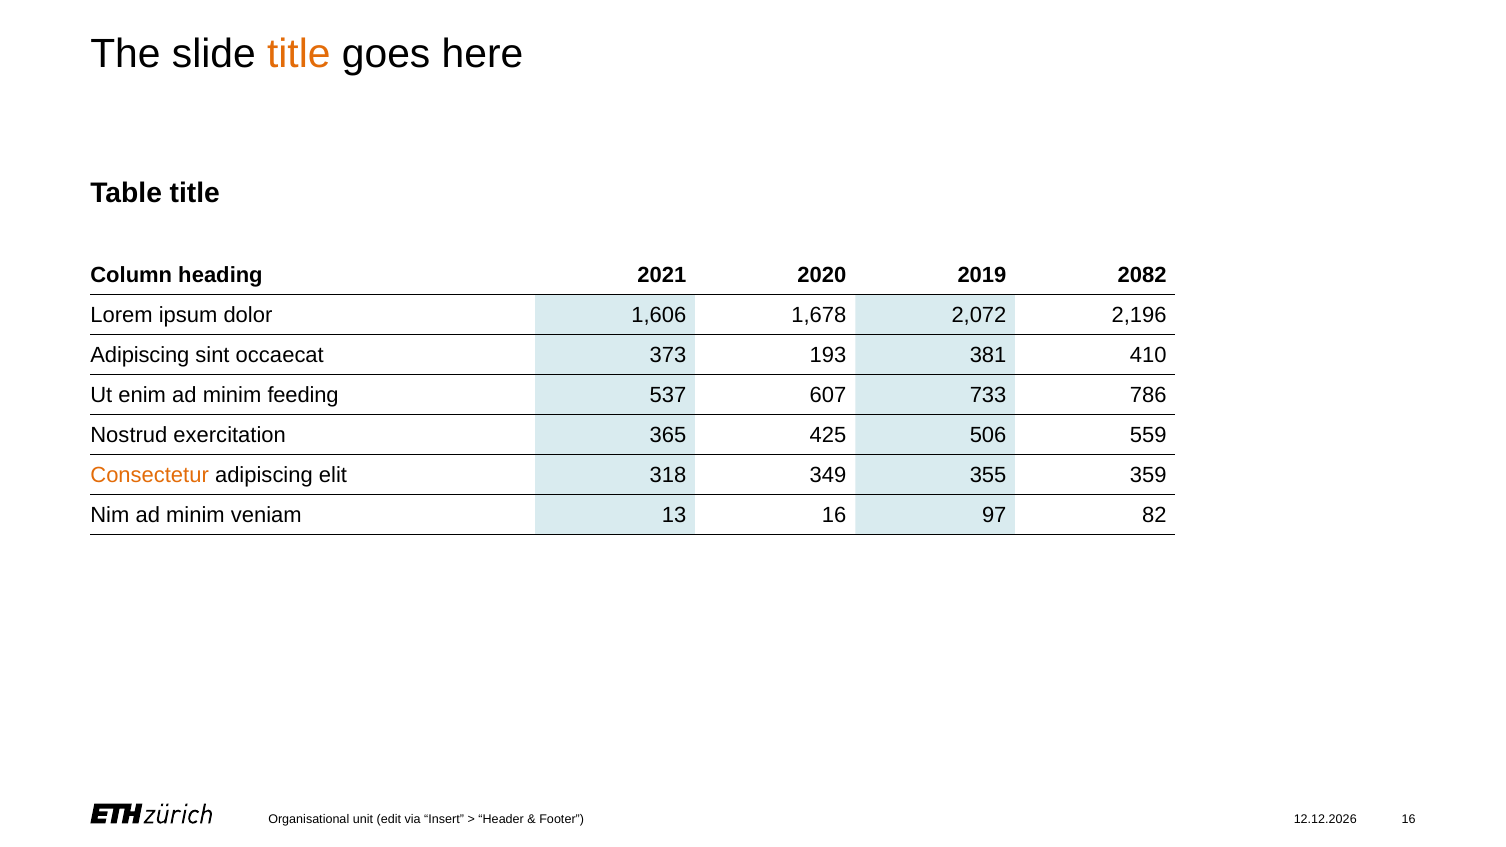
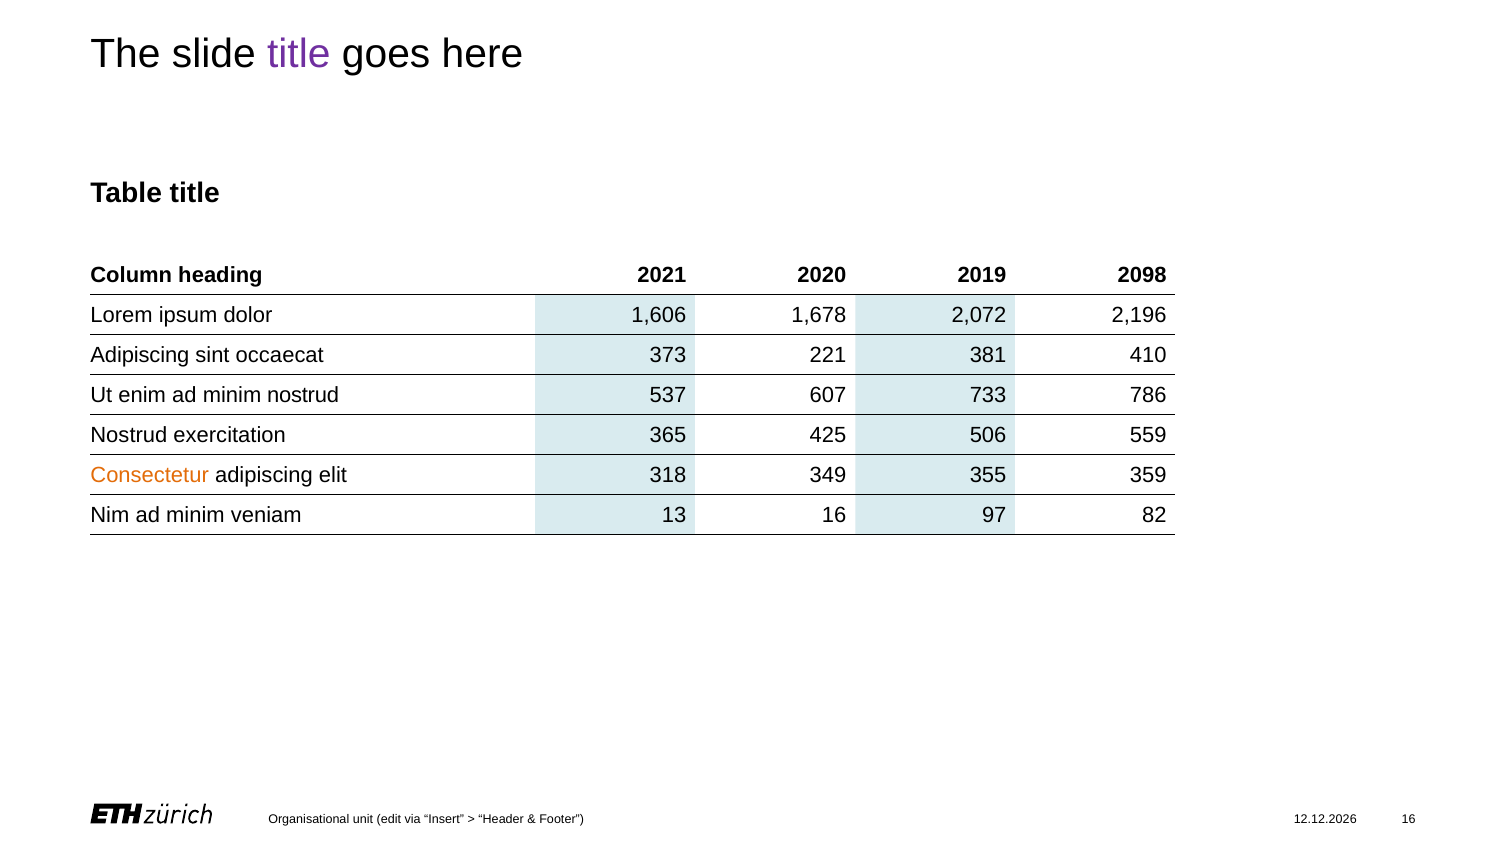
title at (299, 54) colour: orange -> purple
2082: 2082 -> 2098
193: 193 -> 221
minim feeding: feeding -> nostrud
